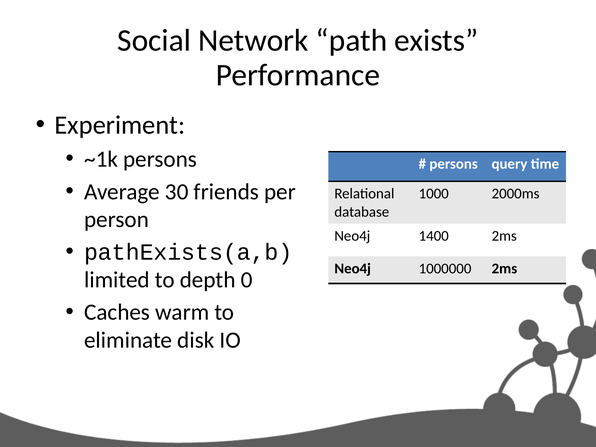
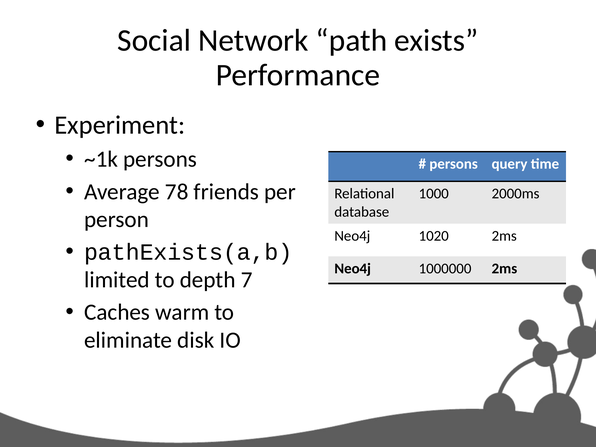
30: 30 -> 78
1400: 1400 -> 1020
0: 0 -> 7
